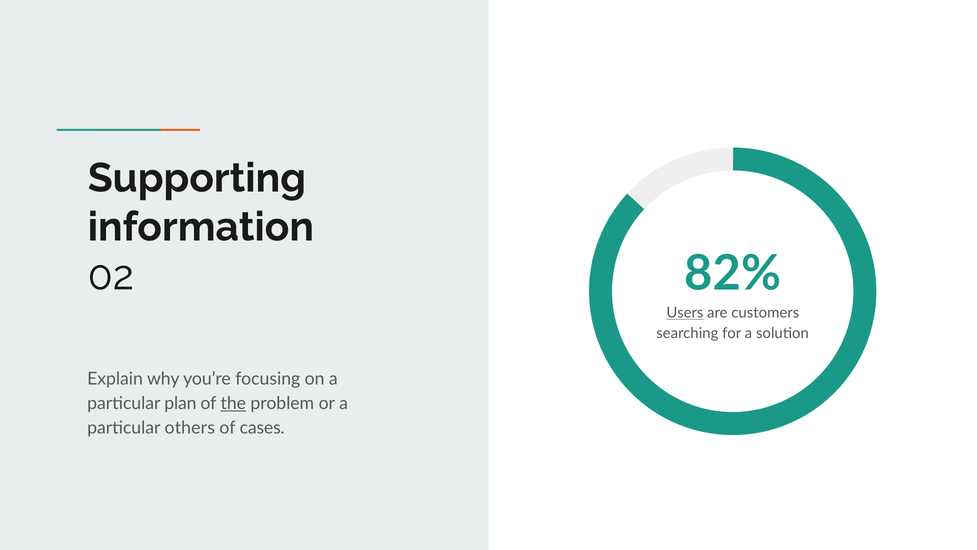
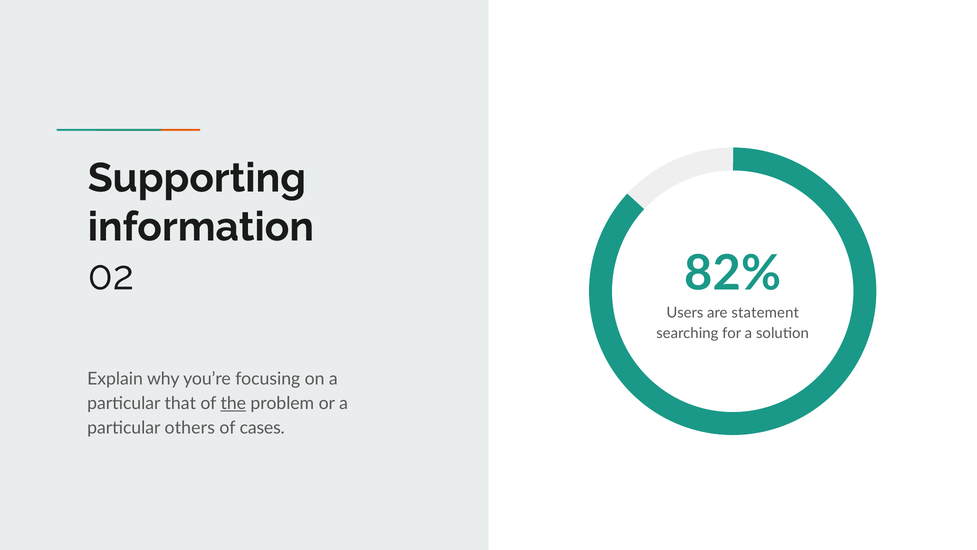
Users underline: present -> none
customers: customers -> statement
plan: plan -> that
